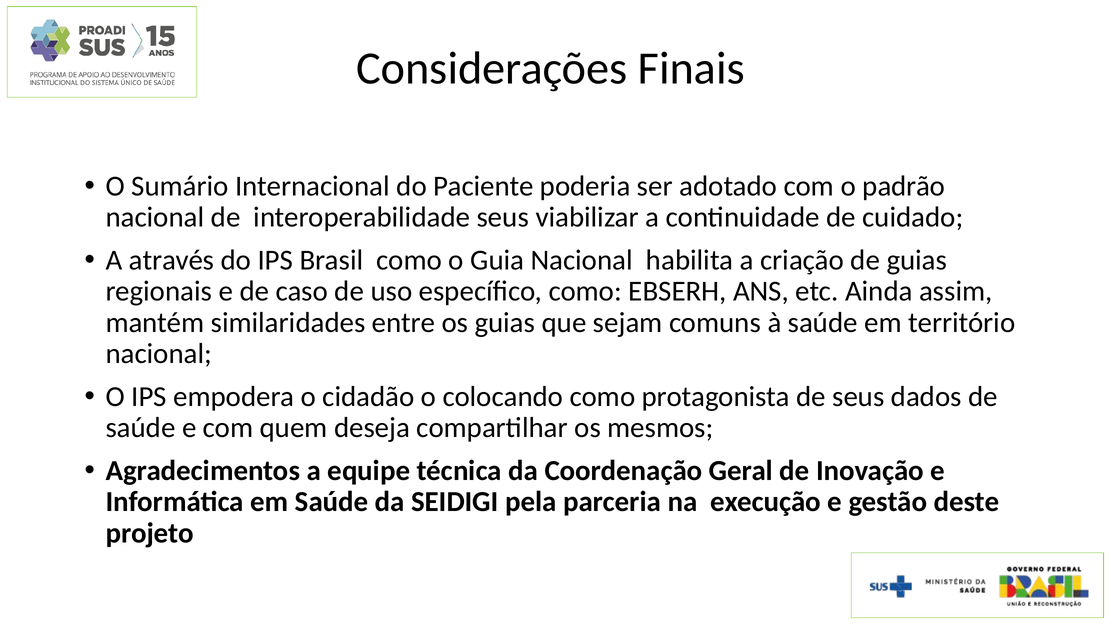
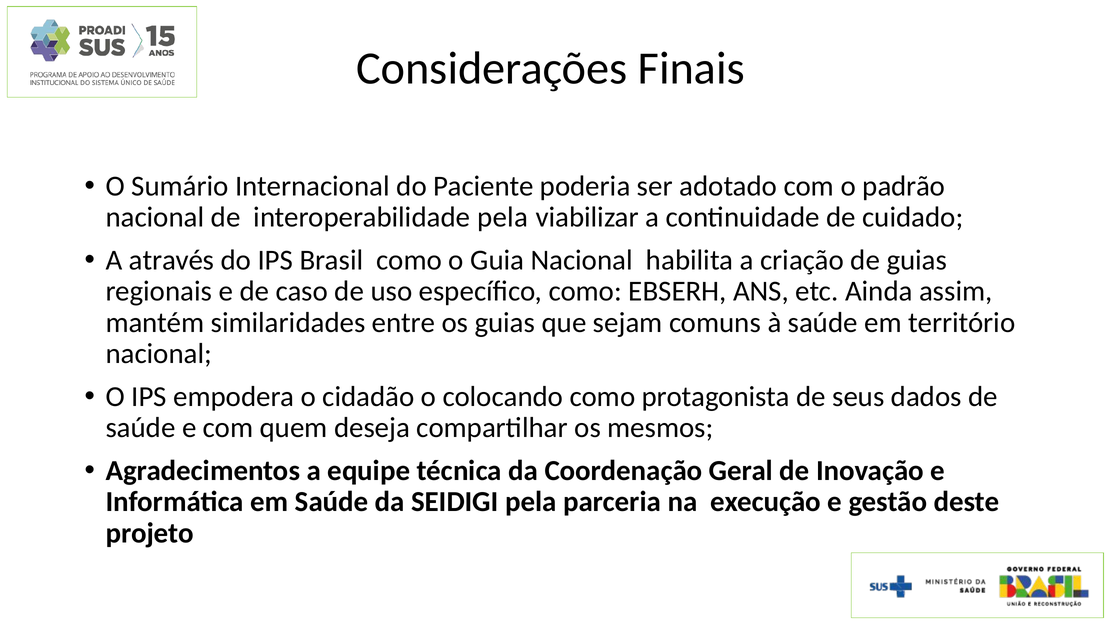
interoperabilidade seus: seus -> pela
